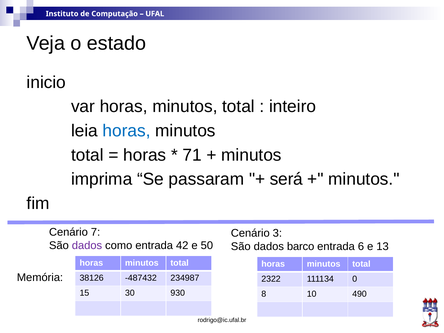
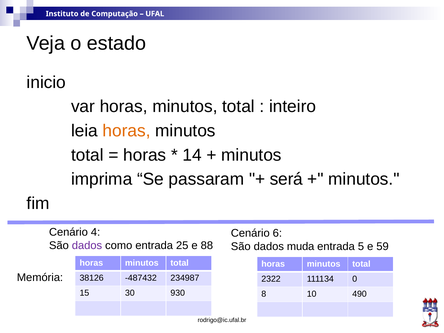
horas at (127, 131) colour: blue -> orange
71: 71 -> 14
7: 7 -> 4
3: 3 -> 6
42: 42 -> 25
50: 50 -> 88
barco: barco -> muda
6: 6 -> 5
13: 13 -> 59
